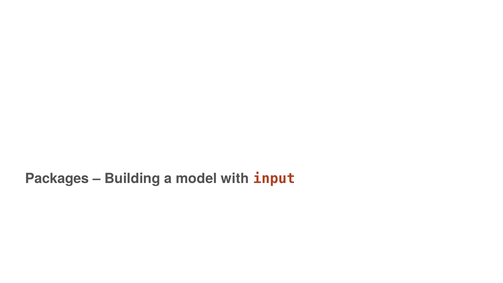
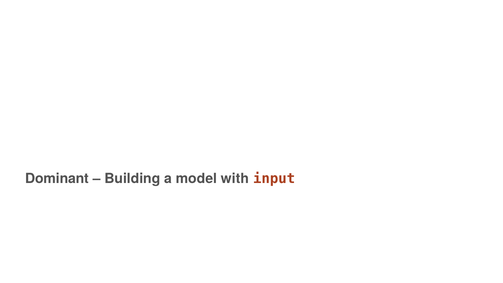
Packages: Packages -> Dominant
